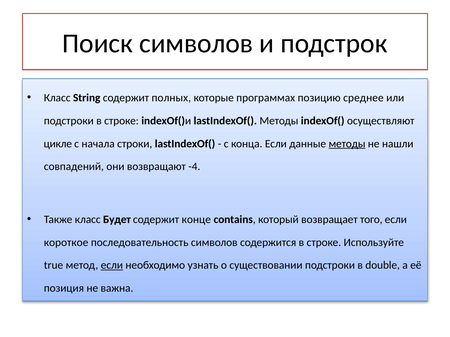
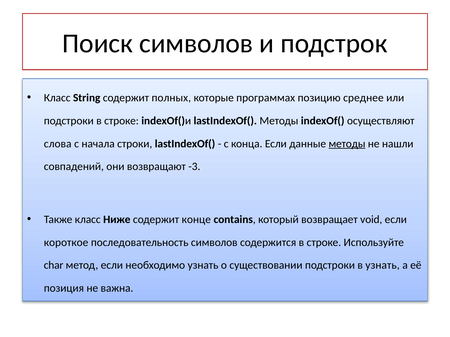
цикле: цикле -> слова
-4: -4 -> -3
Будет: Будет -> Ниже
того: того -> void
true: true -> char
если at (112, 266) underline: present -> none
в double: double -> узнать
